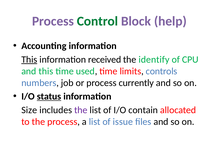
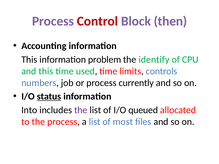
Control colour: green -> red
help: help -> then
This at (29, 60) underline: present -> none
received: received -> problem
Size: Size -> Into
contain: contain -> queued
issue: issue -> most
